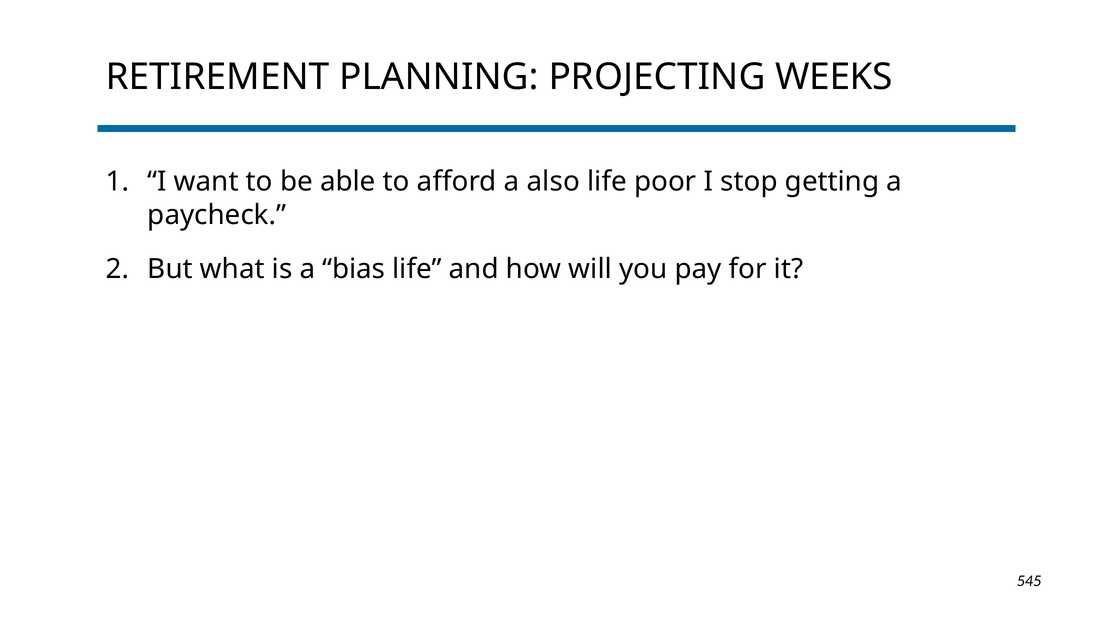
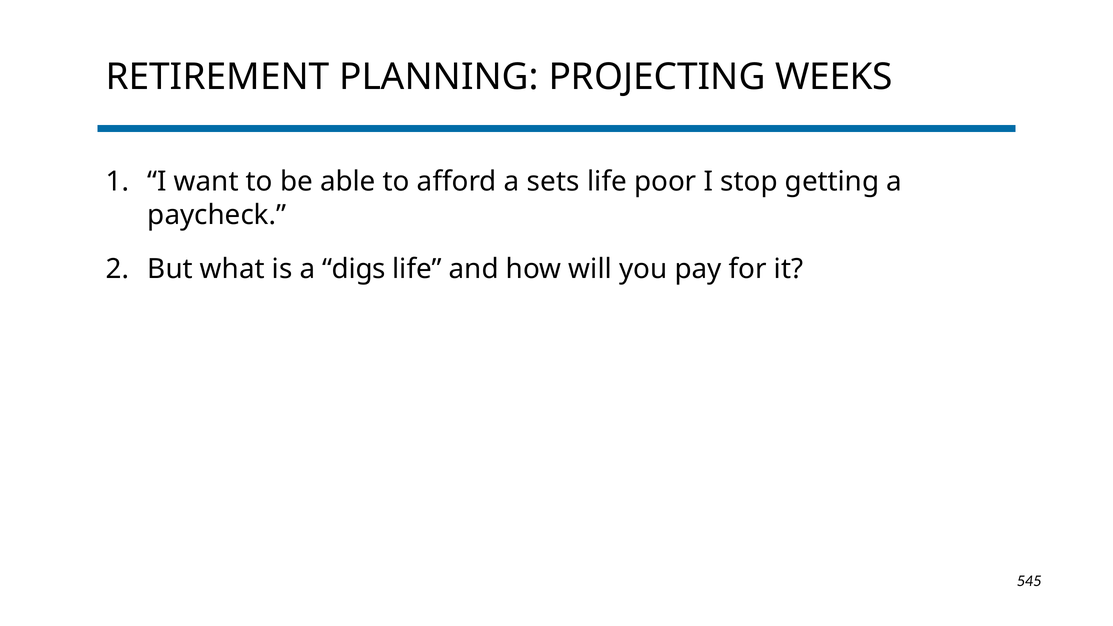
also: also -> sets
bias: bias -> digs
